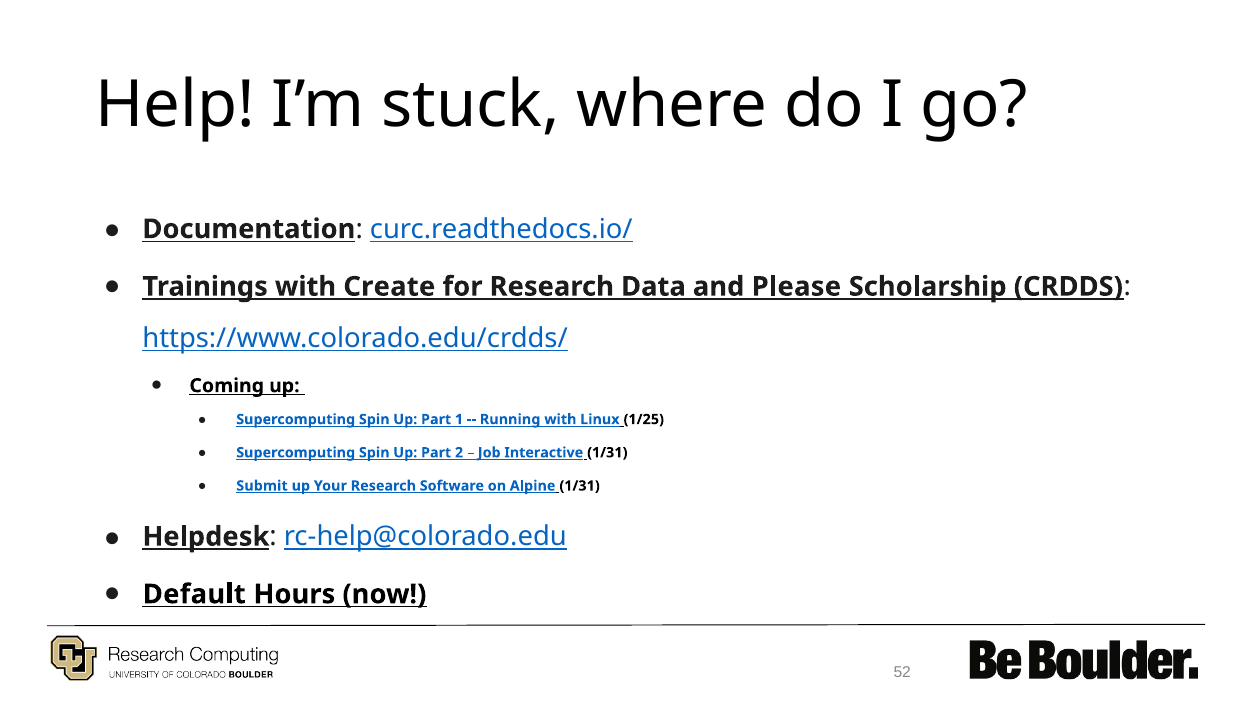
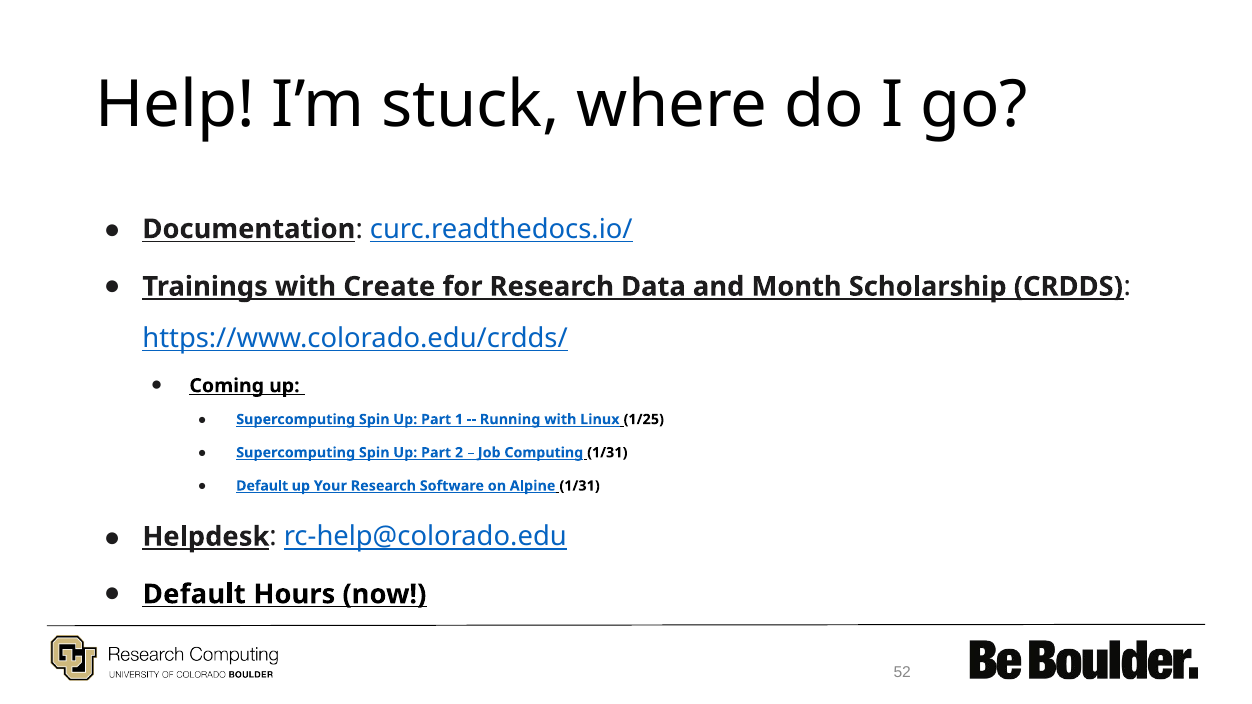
Please: Please -> Month
Interactive: Interactive -> Computing
Submit at (262, 486): Submit -> Default
